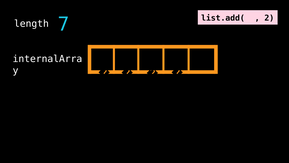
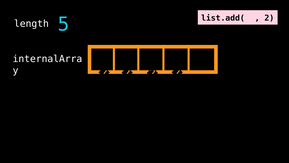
7: 7 -> 5
